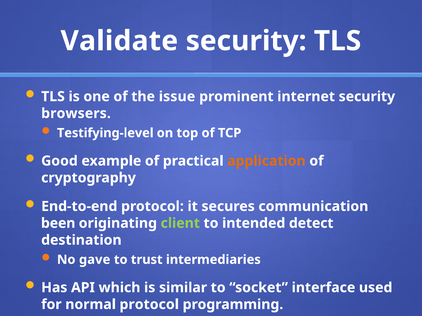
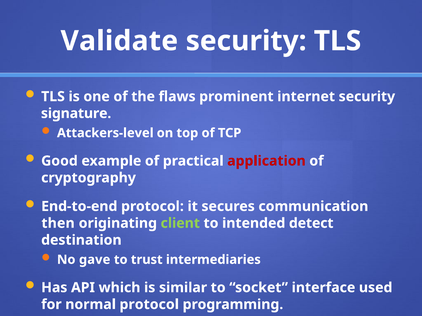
issue: issue -> flaws
browsers: browsers -> signature
Testifying-level: Testifying-level -> Attackers-level
application colour: orange -> red
been: been -> then
